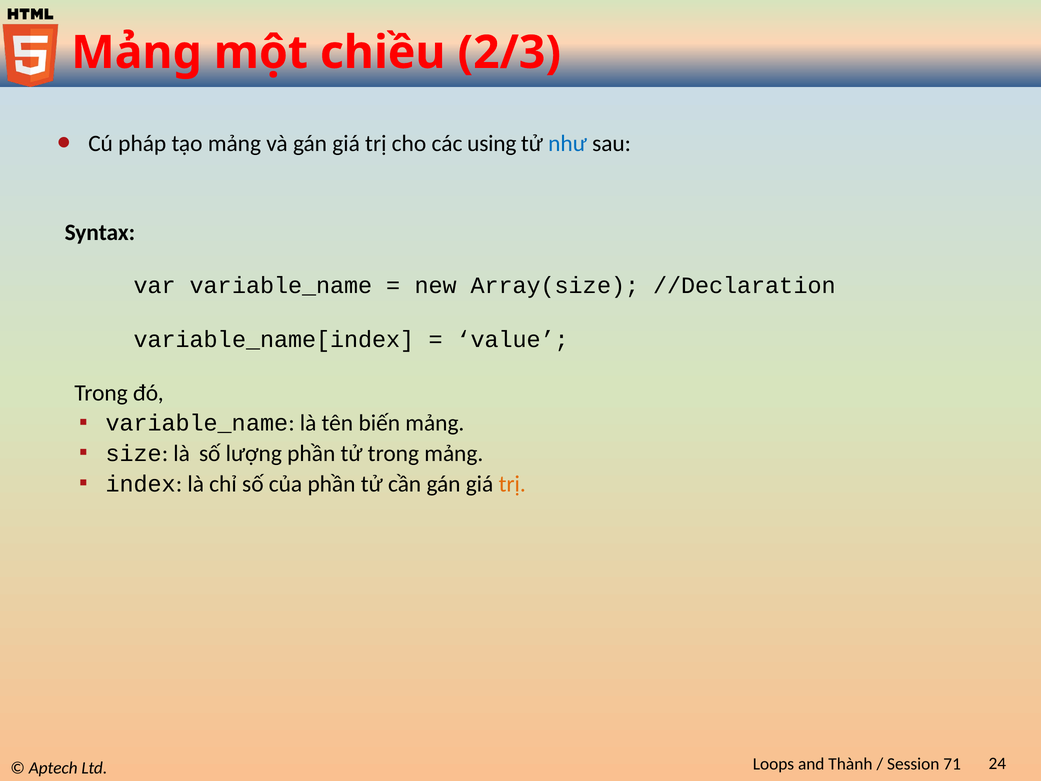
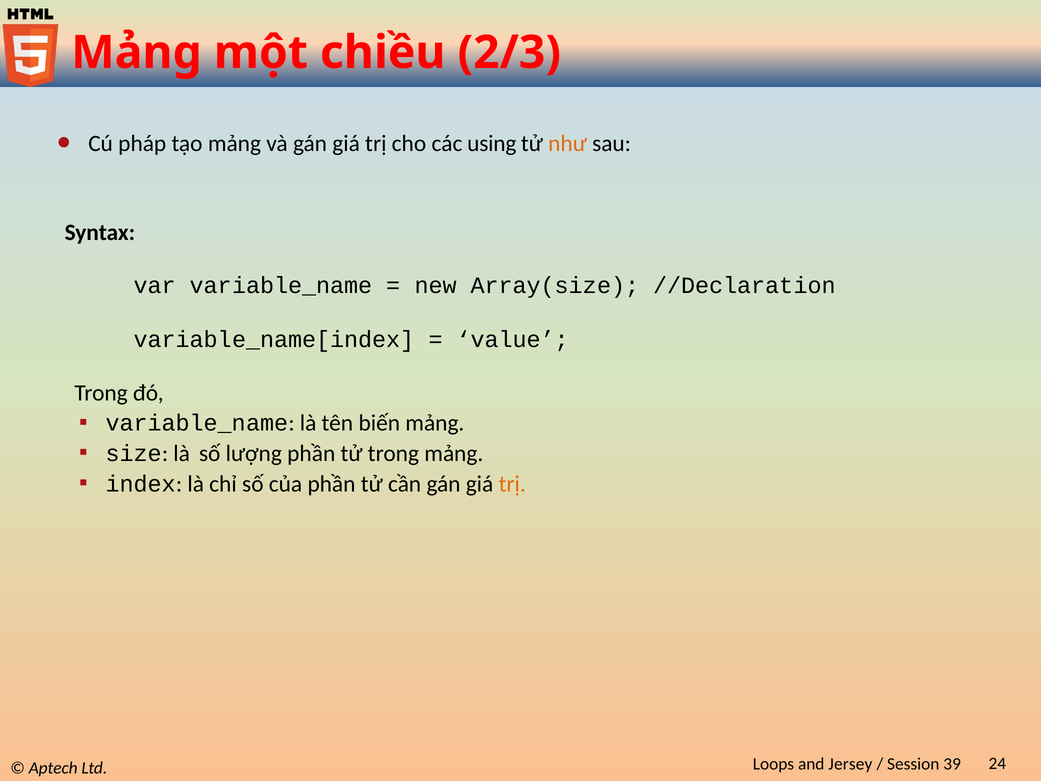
như colour: blue -> orange
Thành: Thành -> Jersey
71: 71 -> 39
